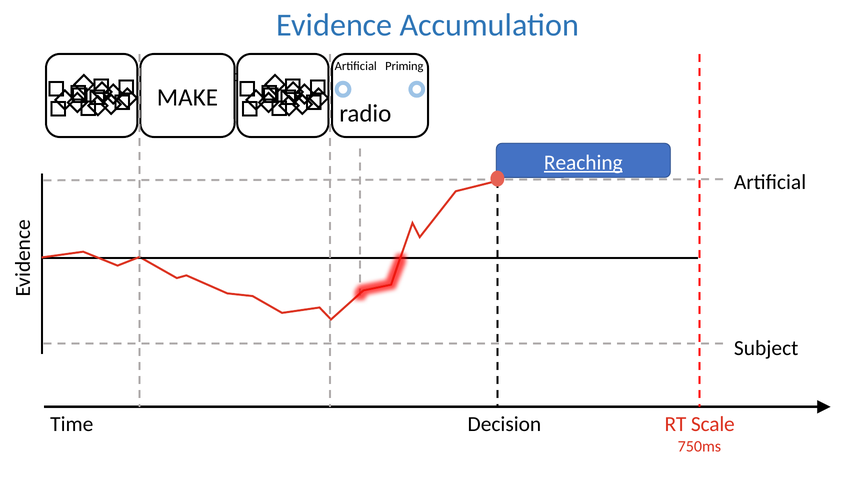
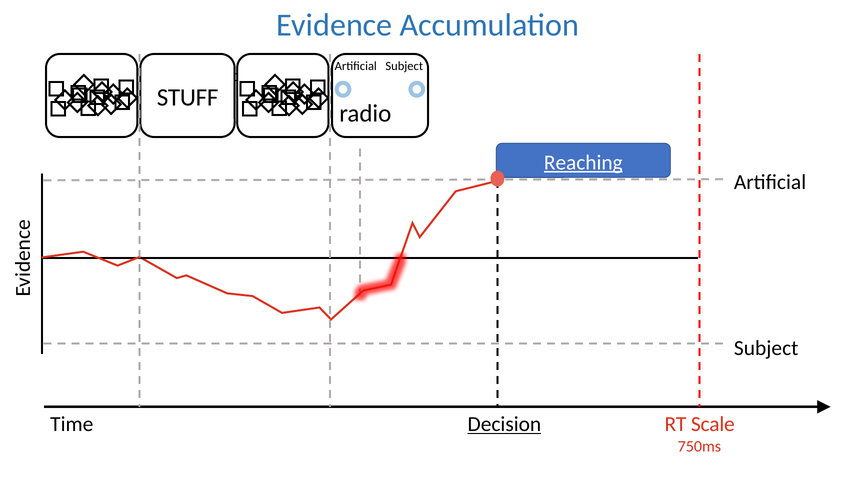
Priming at (404, 66): Priming -> Subject
MAKE: MAKE -> STUFF
Decision underline: none -> present
